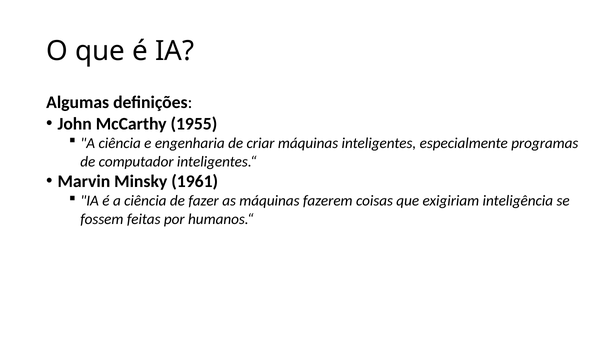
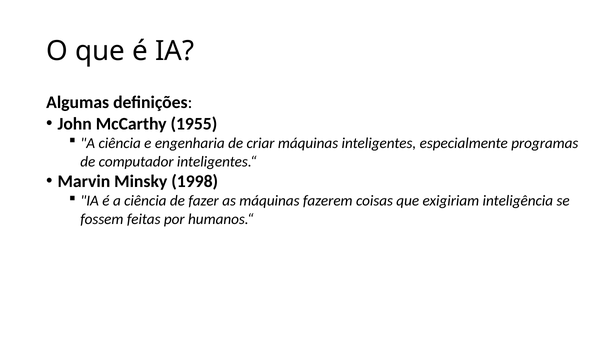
1961: 1961 -> 1998
